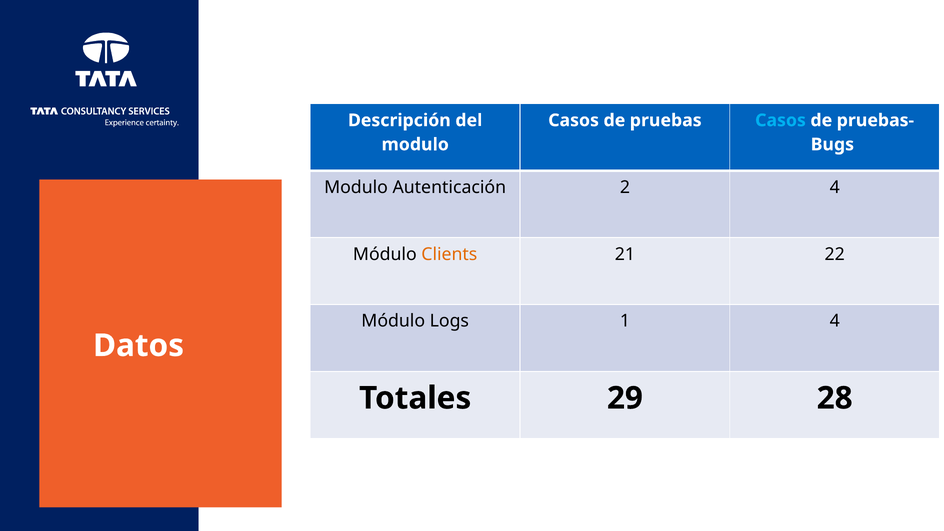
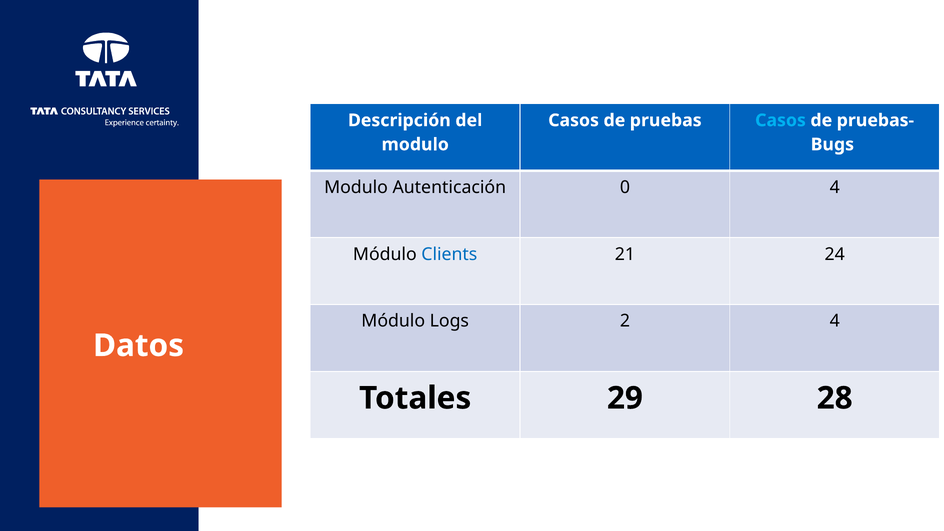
2: 2 -> 0
Clients colour: orange -> blue
22: 22 -> 24
1: 1 -> 2
